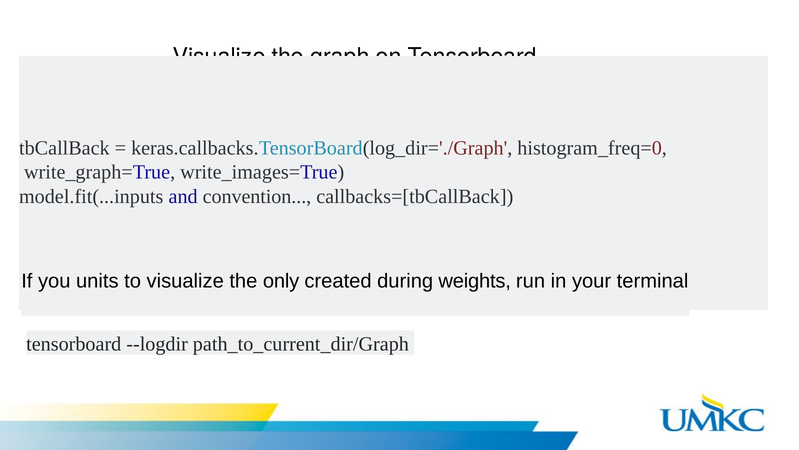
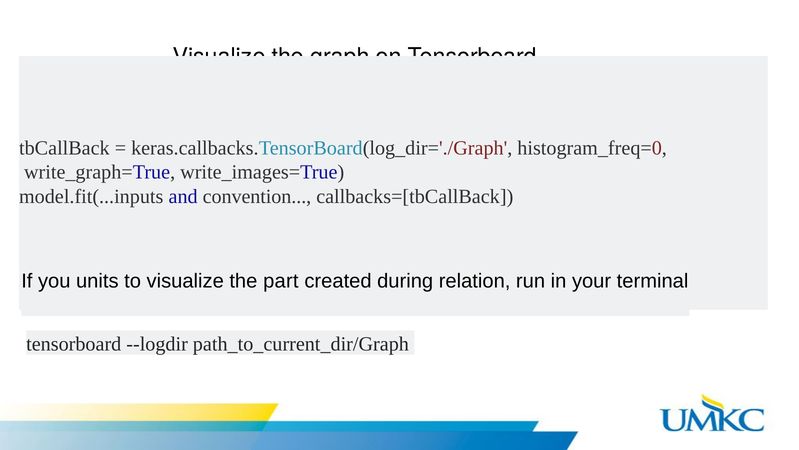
only: only -> part
weights: weights -> relation
